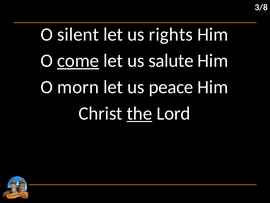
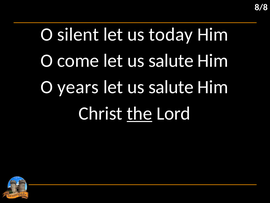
3/8: 3/8 -> 8/8
rights: rights -> today
come underline: present -> none
morn: morn -> years
peace at (171, 87): peace -> salute
